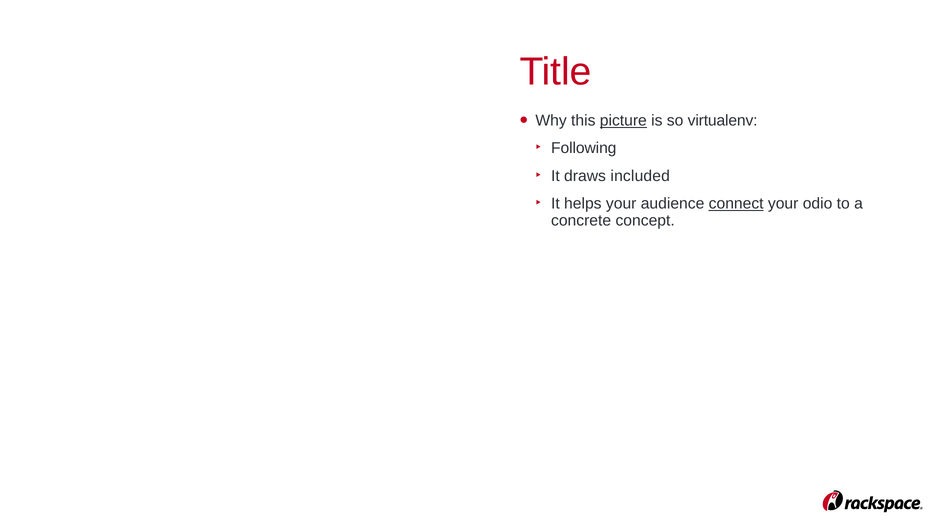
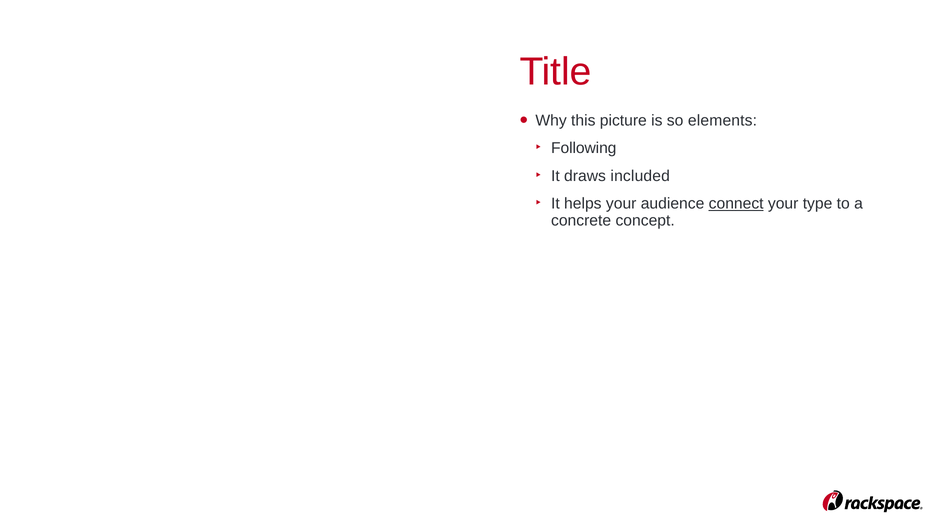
picture underline: present -> none
virtualenv: virtualenv -> elements
odio: odio -> type
